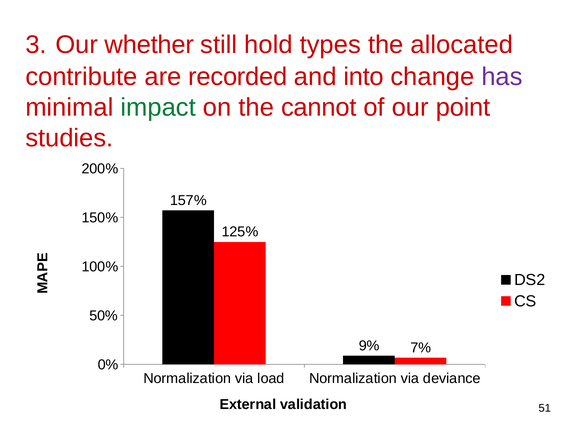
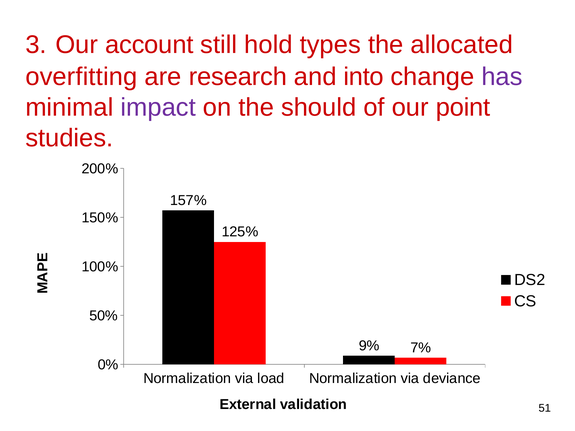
whether: whether -> account
contribute: contribute -> overfitting
recorded: recorded -> research
impact colour: green -> purple
cannot: cannot -> should
